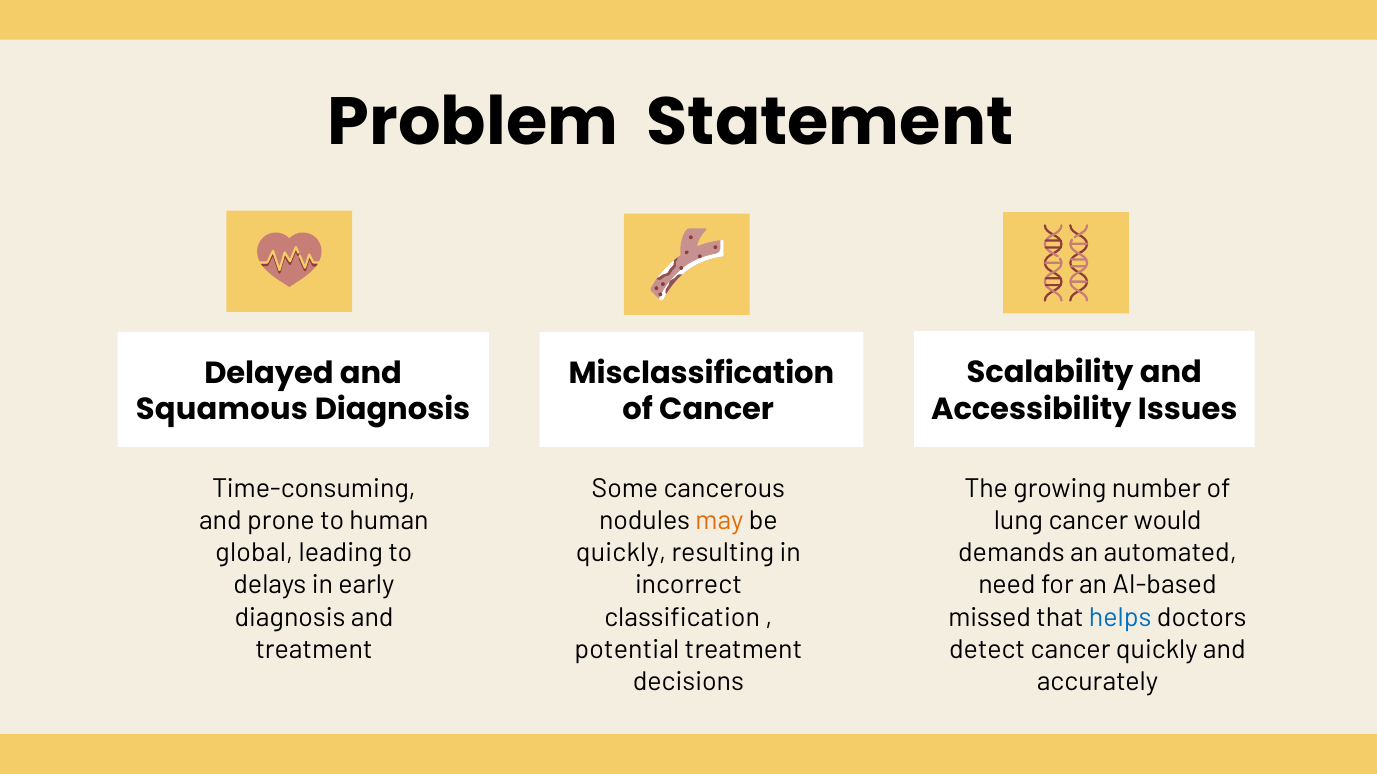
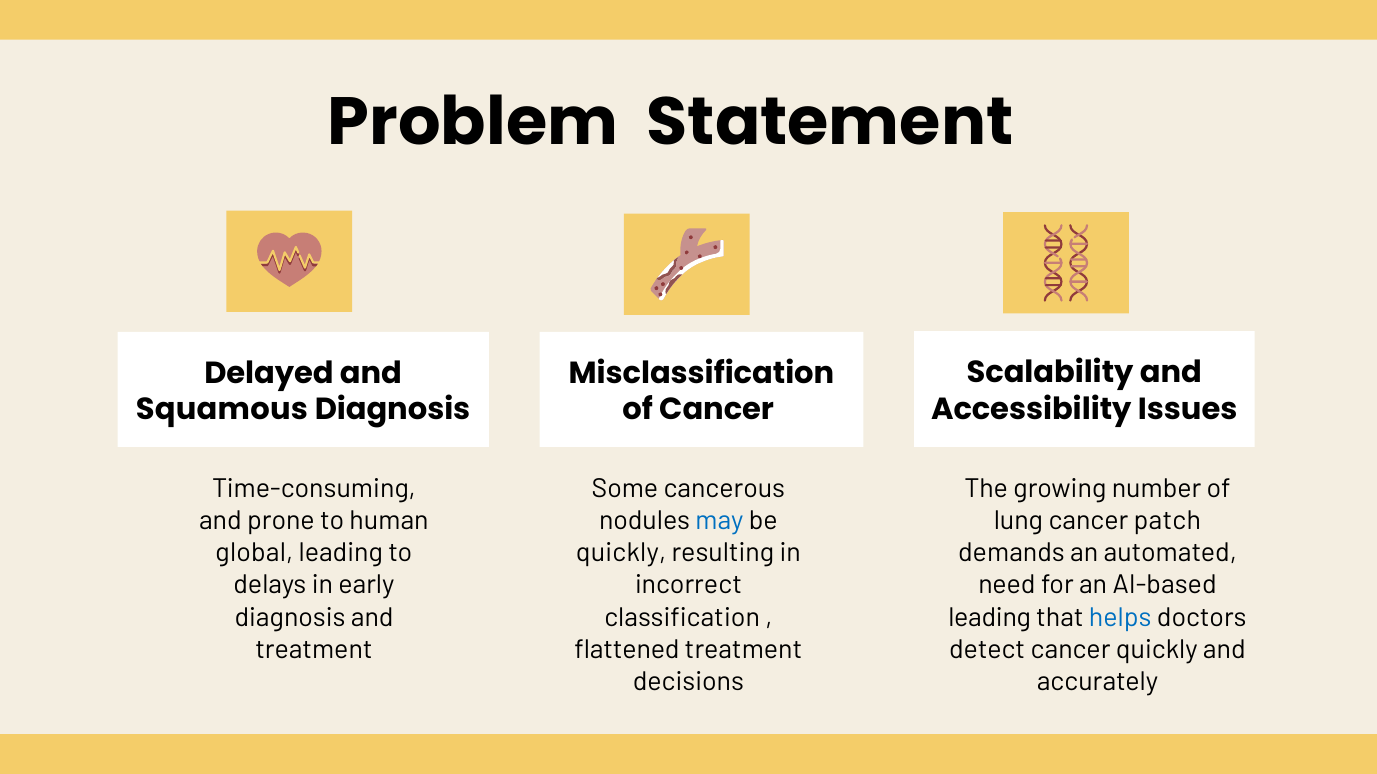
may colour: orange -> blue
would: would -> patch
missed at (990, 618): missed -> leading
potential: potential -> flattened
